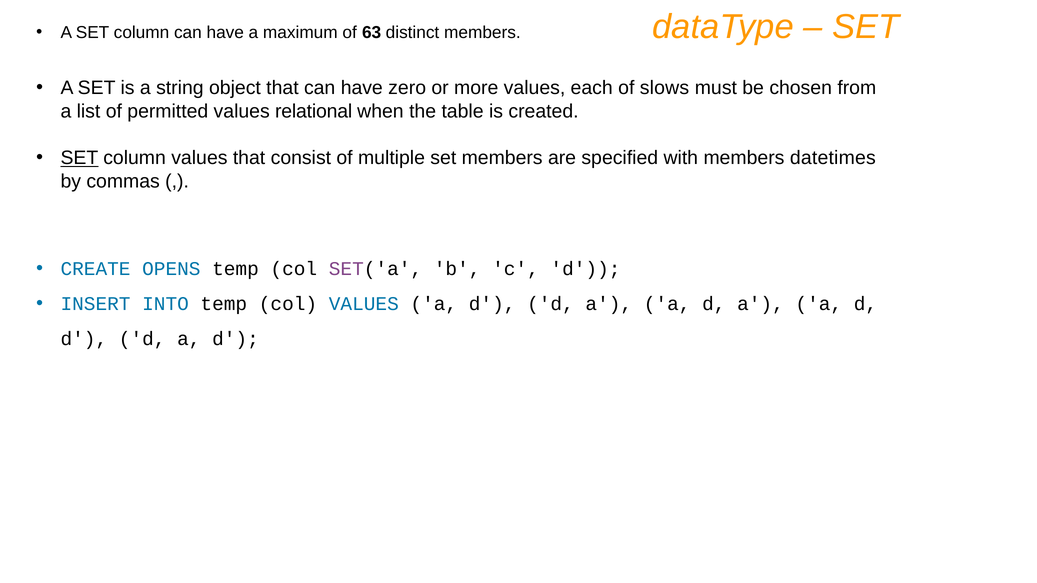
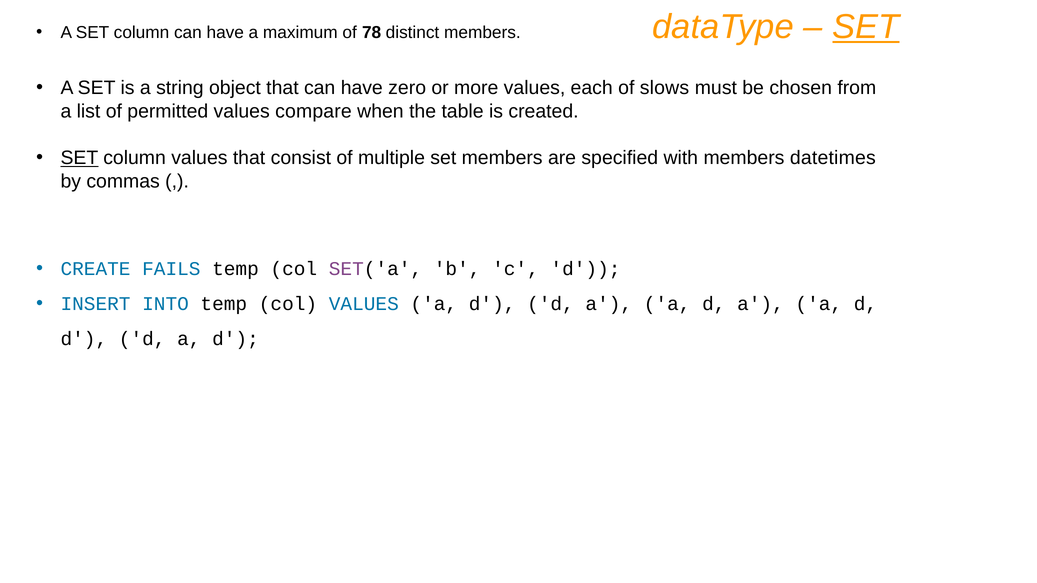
SET at (866, 27) underline: none -> present
63: 63 -> 78
relational: relational -> compare
OPENS: OPENS -> FAILS
